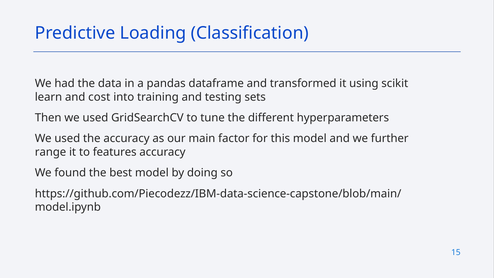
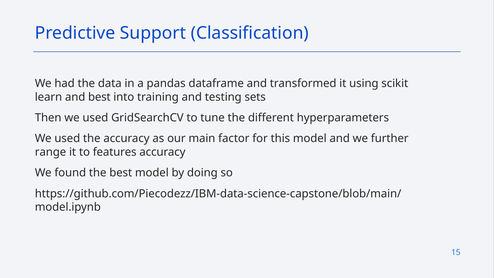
Loading: Loading -> Support
and cost: cost -> best
